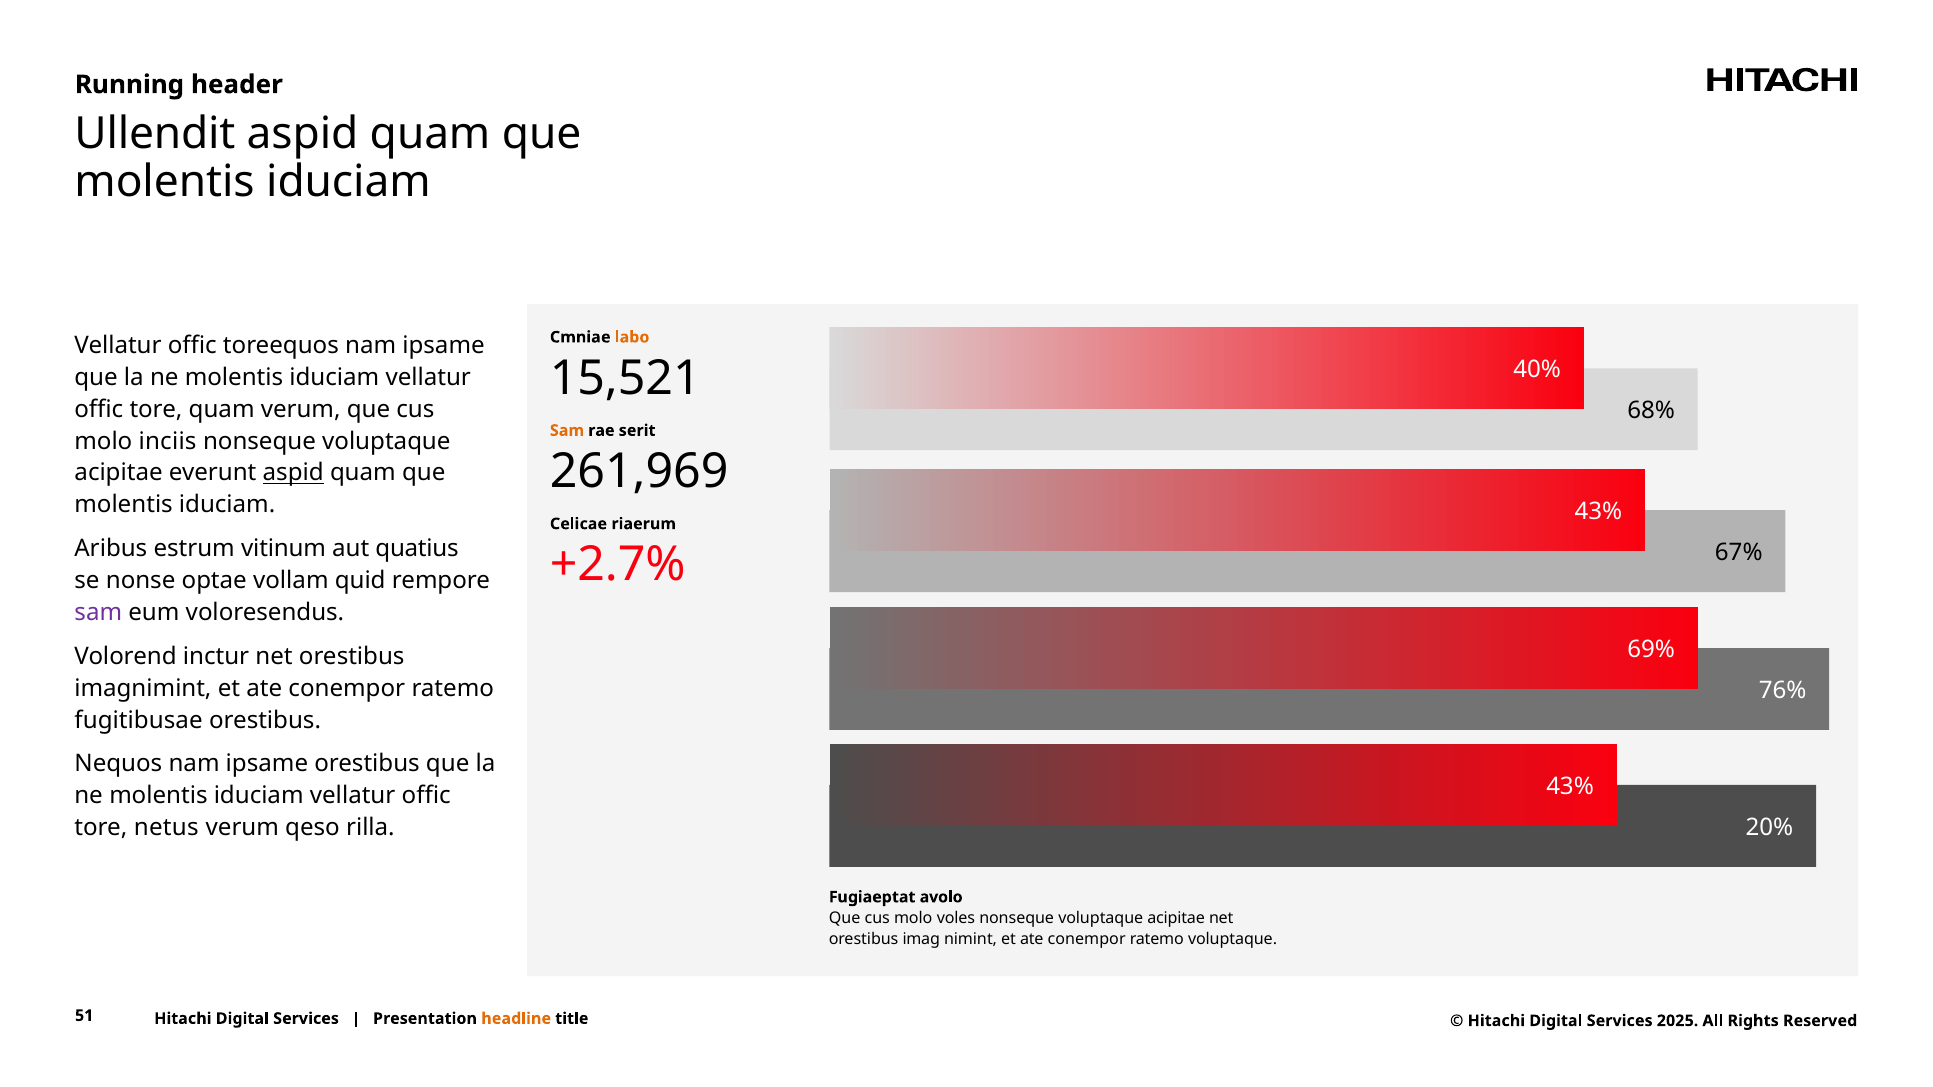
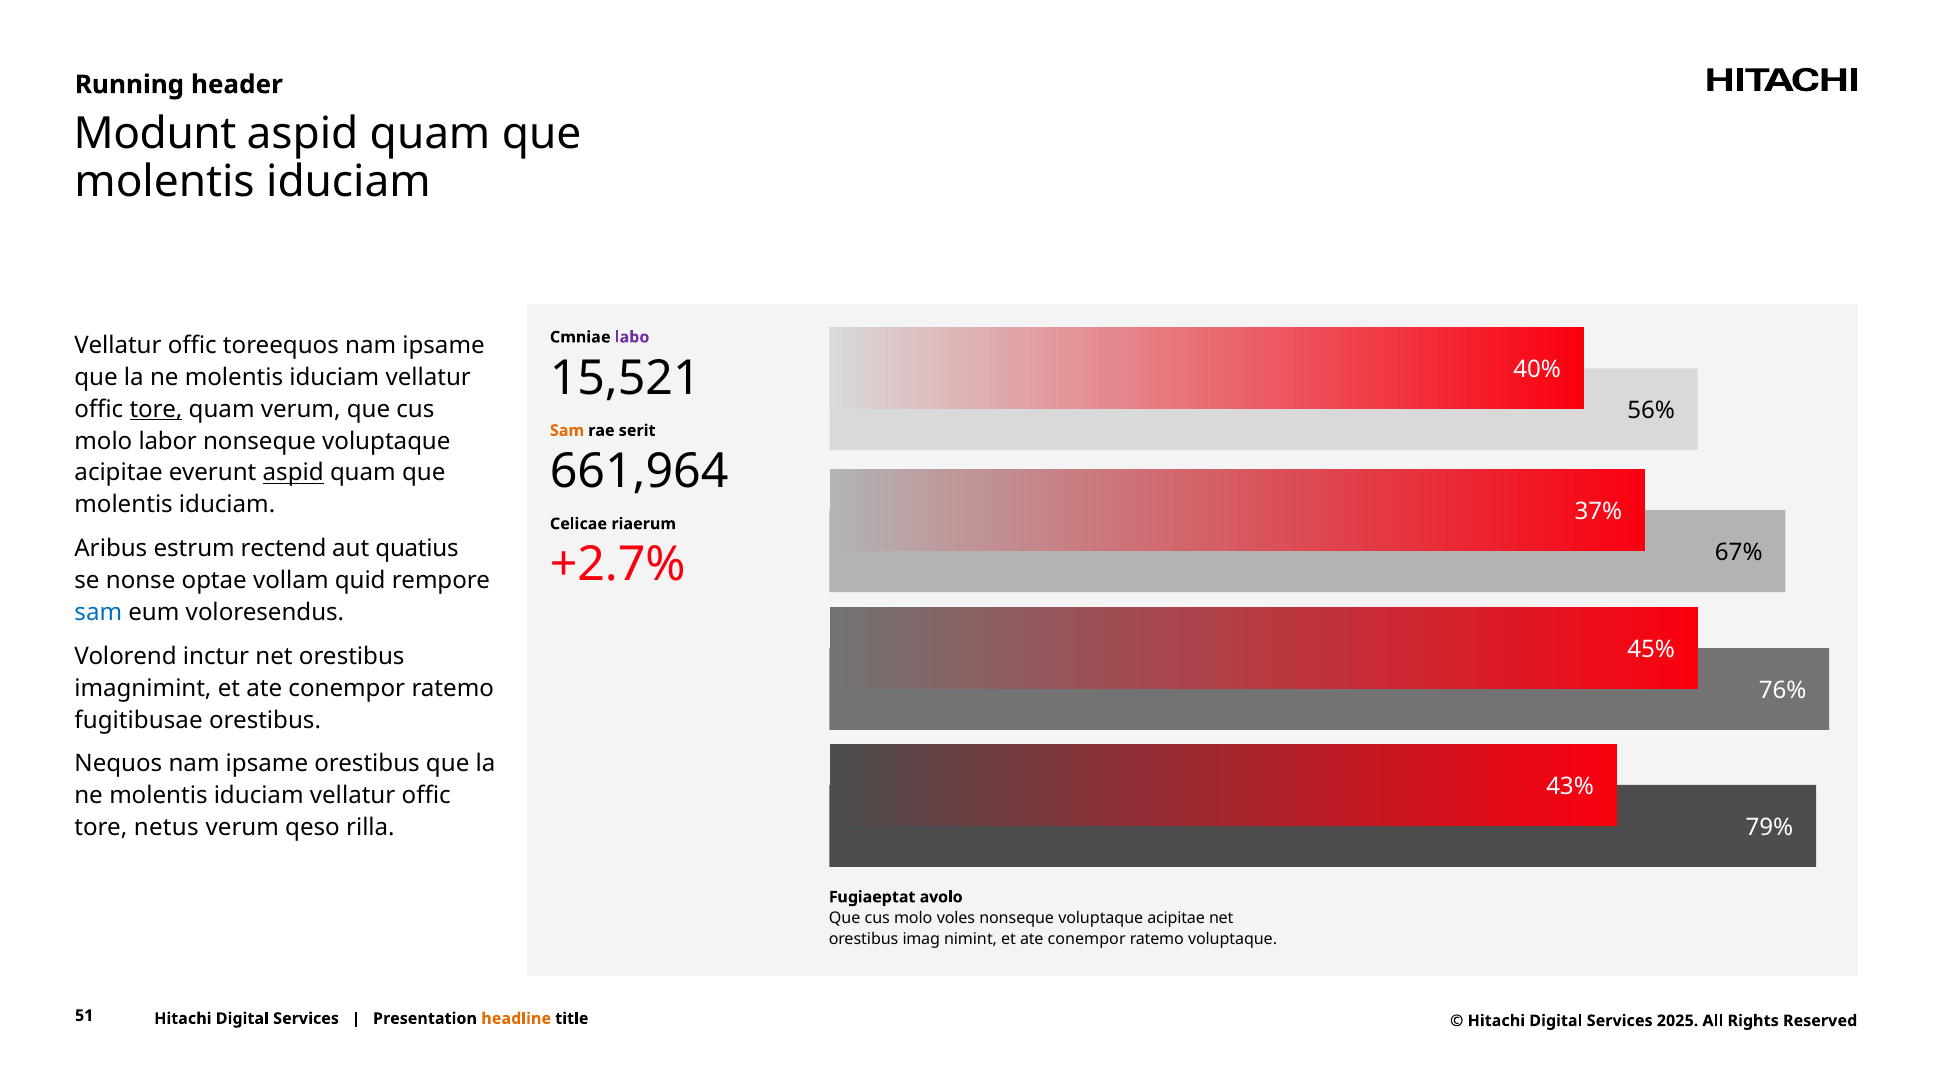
Ullendit: Ullendit -> Modunt
labo colour: orange -> purple
tore at (156, 409) underline: none -> present
68%: 68% -> 56%
inciis: inciis -> labor
261,969: 261,969 -> 661,964
43% at (1598, 512): 43% -> 37%
vitinum: vitinum -> rectend
sam at (98, 613) colour: purple -> blue
69%: 69% -> 45%
20%: 20% -> 79%
